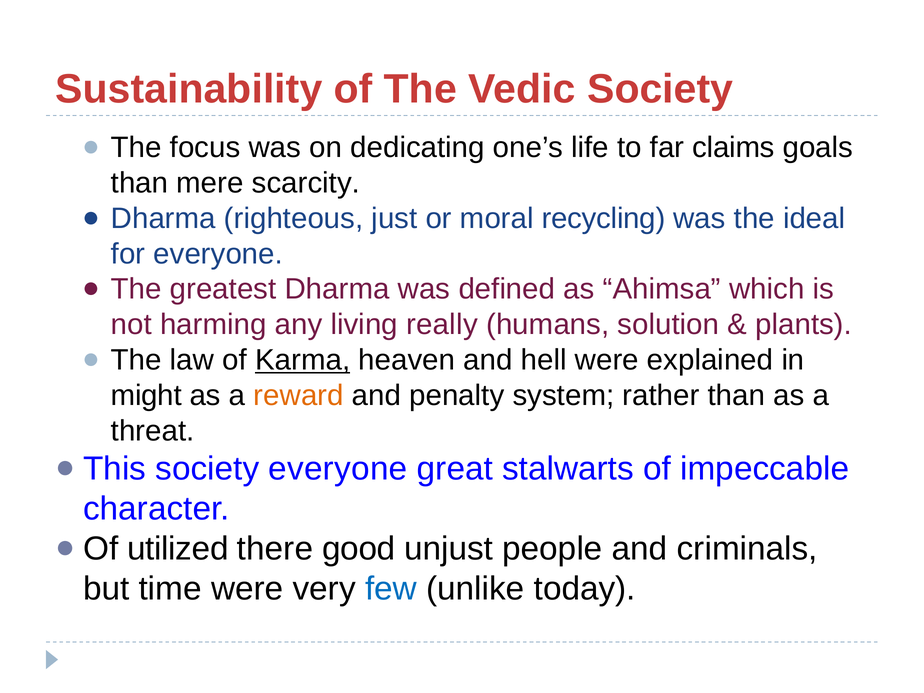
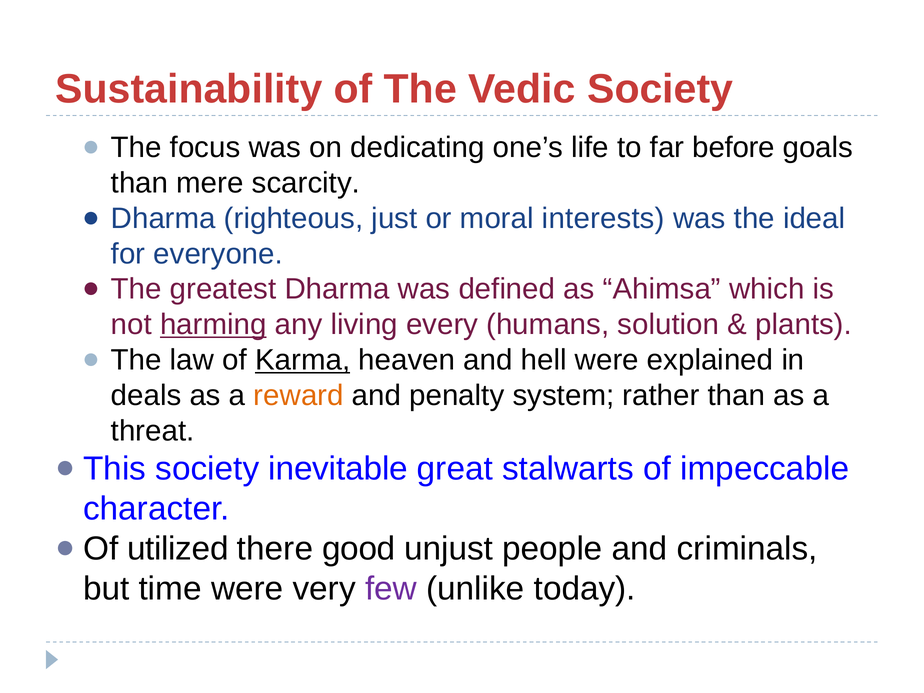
claims: claims -> before
recycling: recycling -> interests
harming underline: none -> present
really: really -> every
might: might -> deals
society everyone: everyone -> inevitable
few colour: blue -> purple
